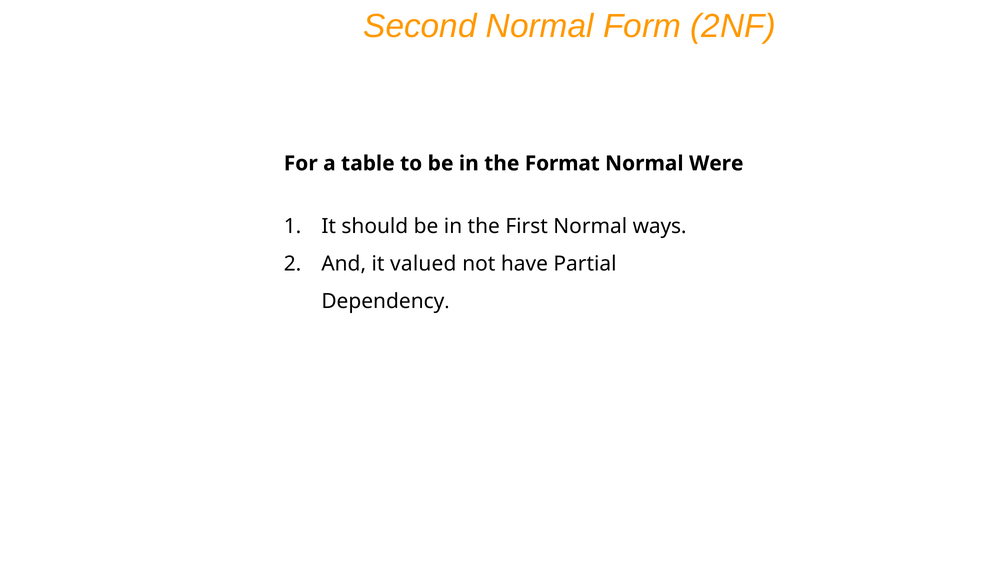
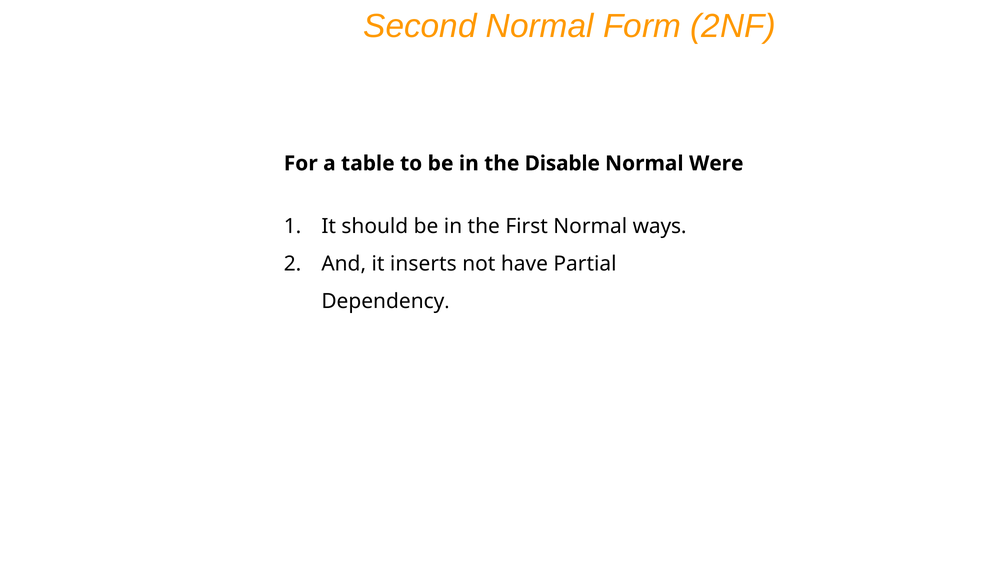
Format: Format -> Disable
valued: valued -> inserts
